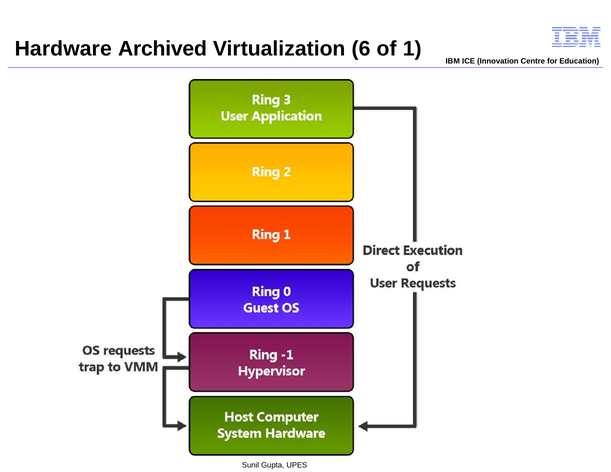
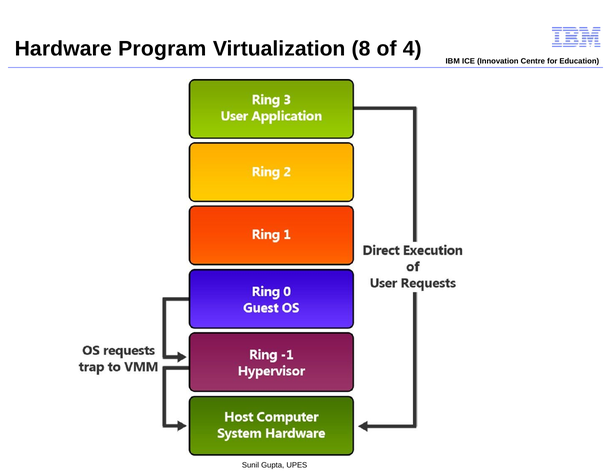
Archived: Archived -> Program
6: 6 -> 8
1: 1 -> 4
